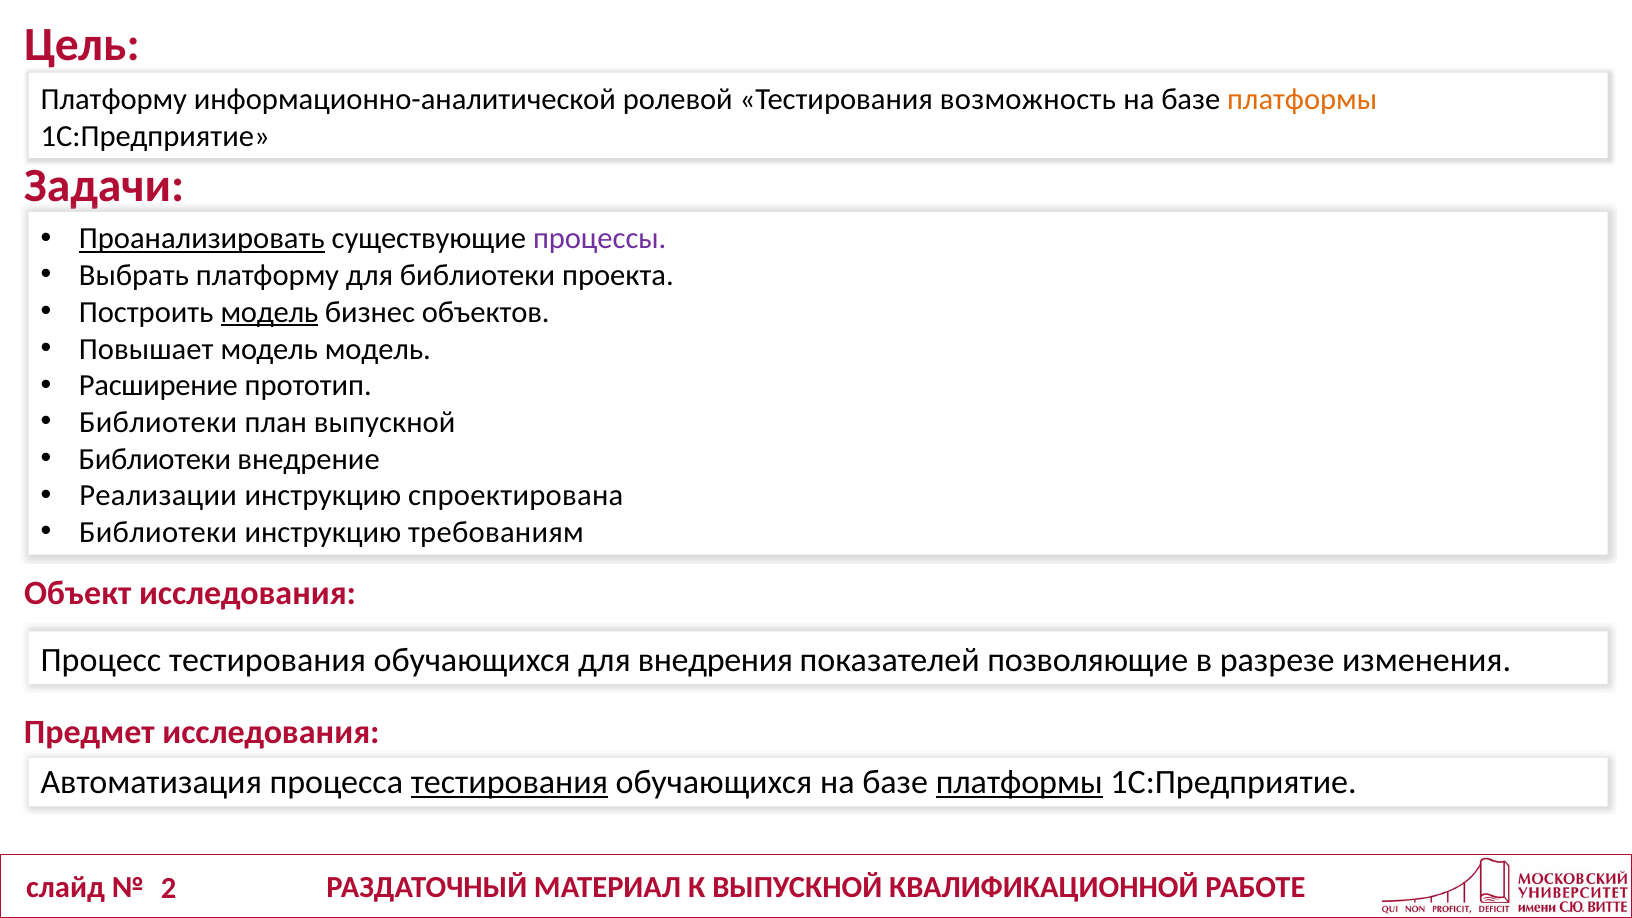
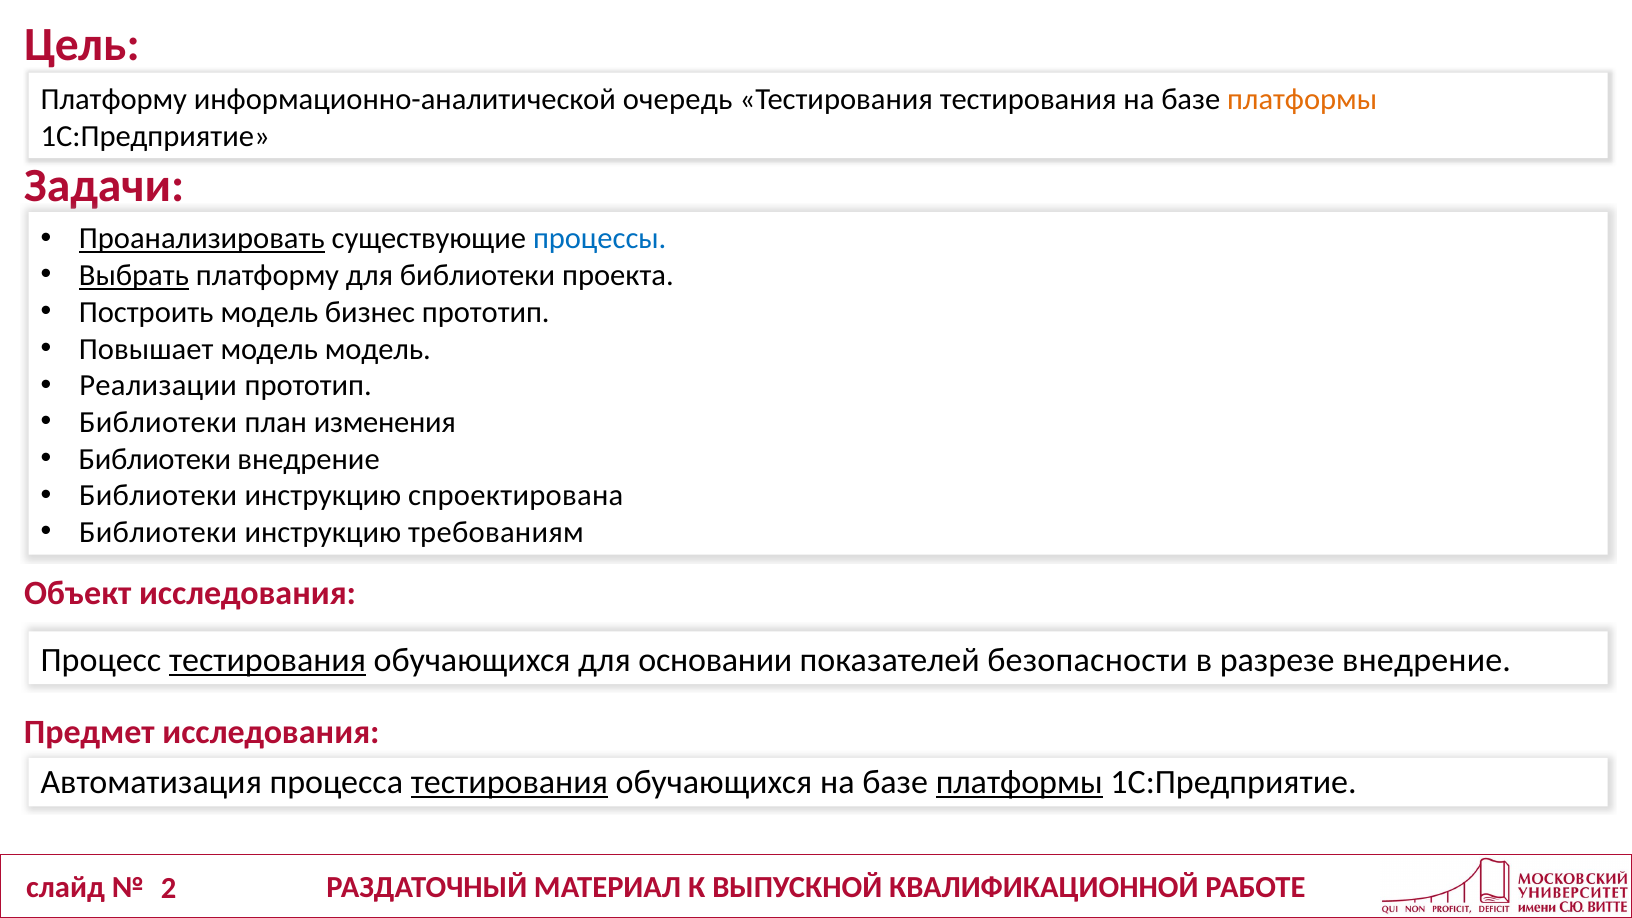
ролевой: ролевой -> очередь
Тестирования возможность: возможность -> тестирования
процессы colour: purple -> blue
Выбрать underline: none -> present
модель at (269, 312) underline: present -> none
бизнес объектов: объектов -> прототип
Расширение: Расширение -> Реализации
план выпускной: выпускной -> изменения
Реализации at (158, 496): Реализации -> Библиотеки
тестирования at (267, 660) underline: none -> present
внедрения: внедрения -> основании
позволяющие: позволяющие -> безопасности
разрезе изменения: изменения -> внедрение
